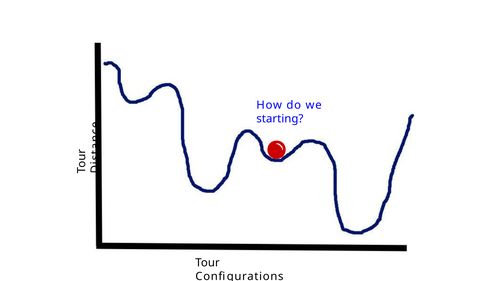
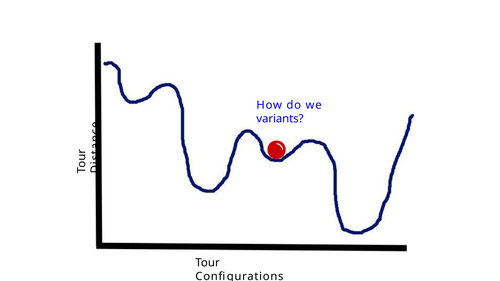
starting: starting -> variants
